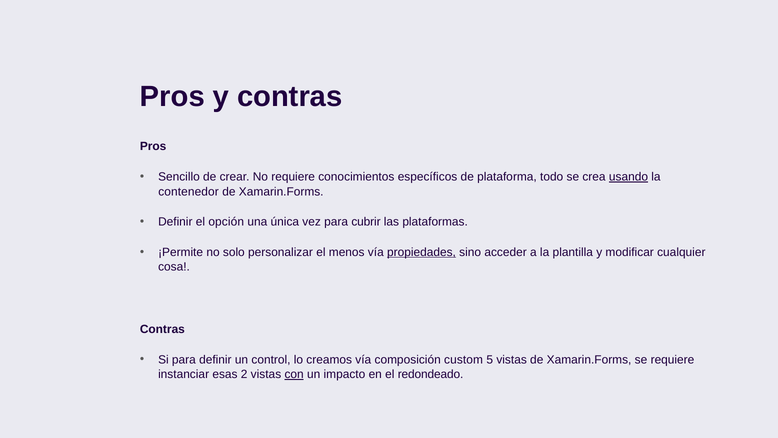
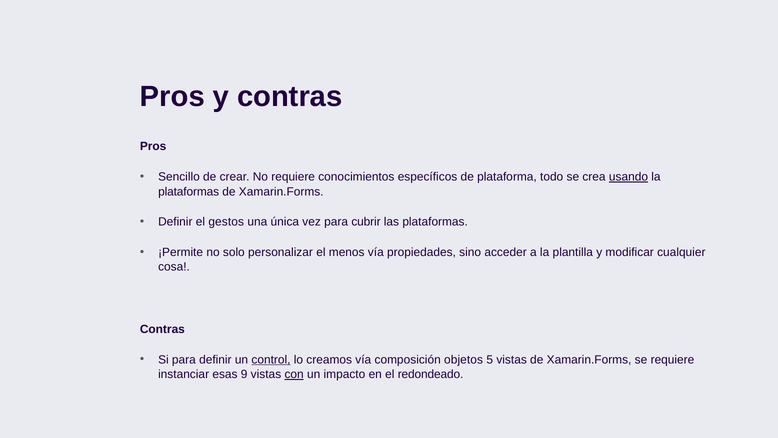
contenedor at (189, 191): contenedor -> plataformas
opción: opción -> gestos
propiedades underline: present -> none
control underline: none -> present
custom: custom -> objetos
2: 2 -> 9
